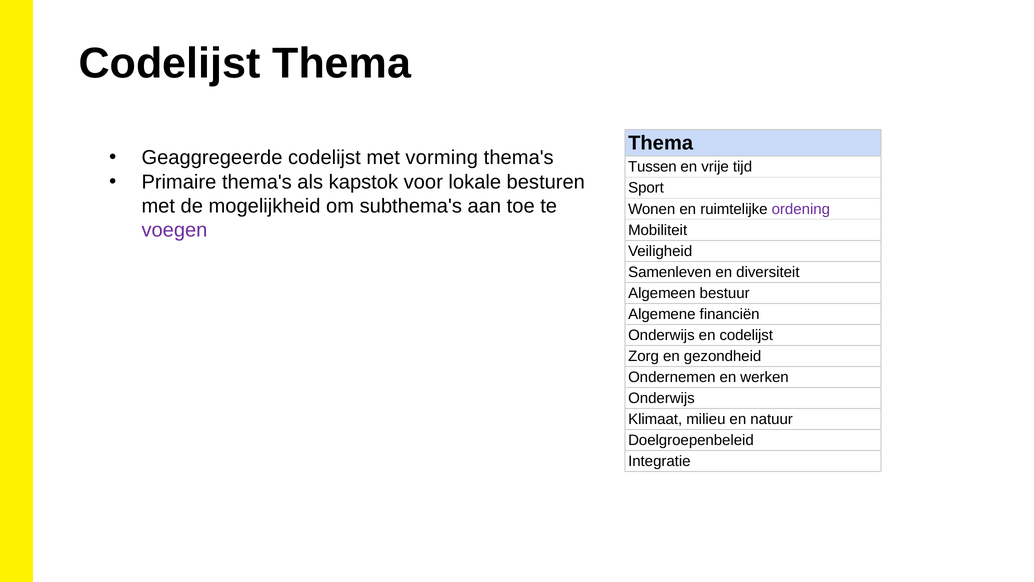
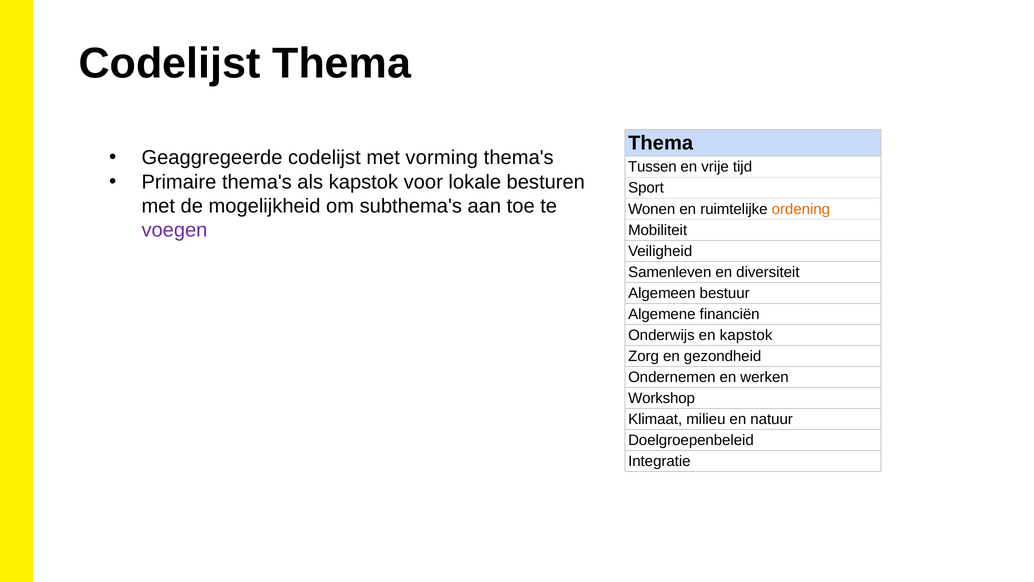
ordening colour: purple -> orange
en codelijst: codelijst -> kapstok
Onderwijs at (661, 398): Onderwijs -> Workshop
